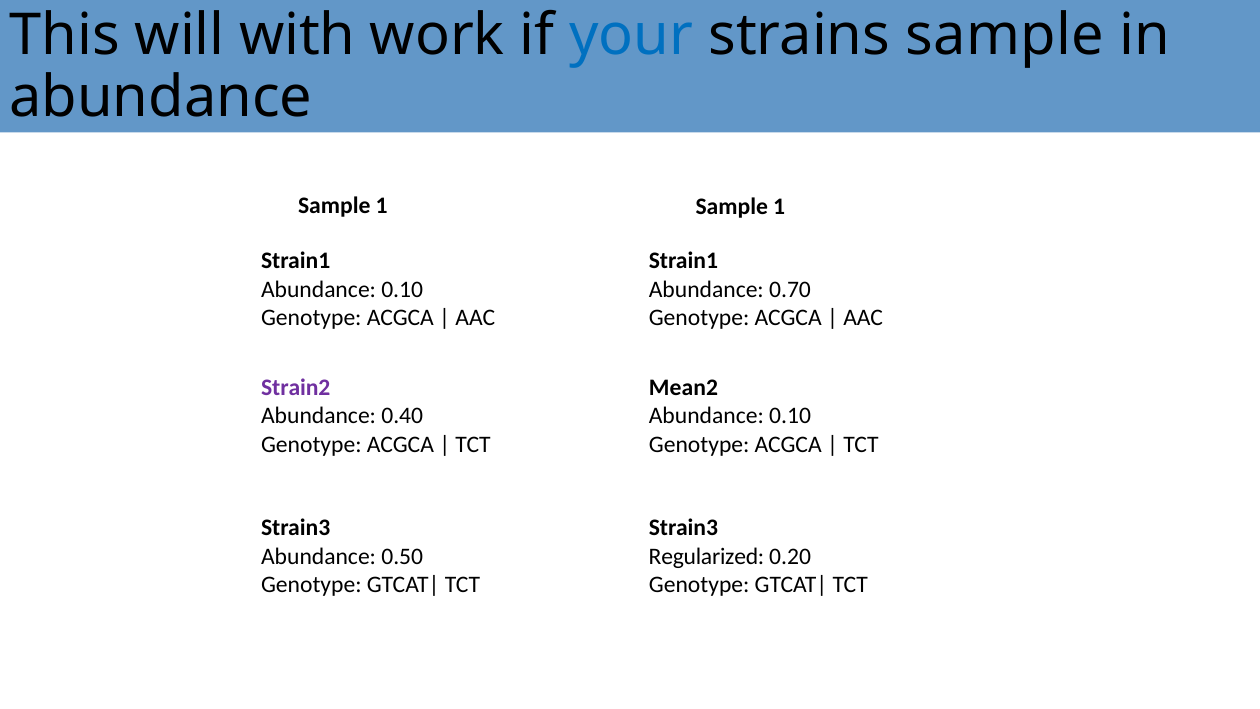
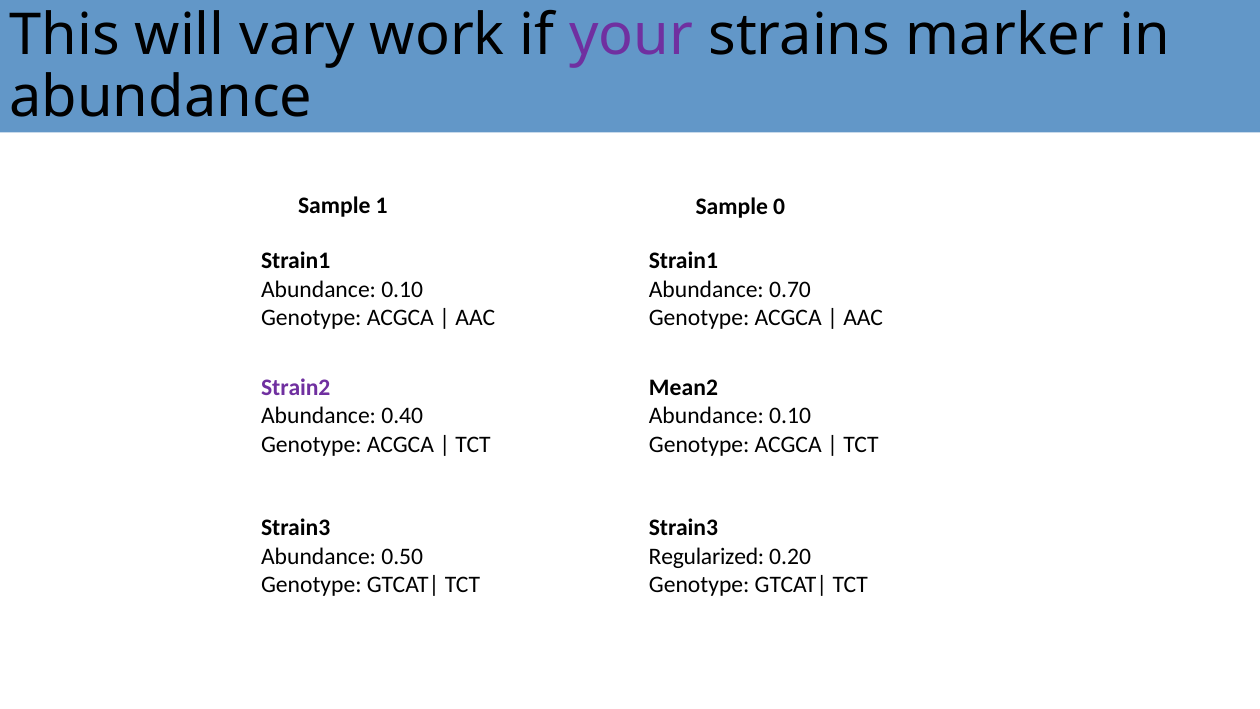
with: with -> vary
your colour: blue -> purple
strains sample: sample -> marker
1 Sample 1: 1 -> 0
